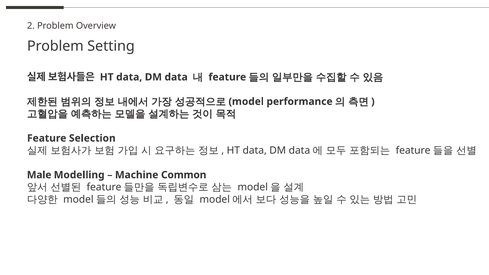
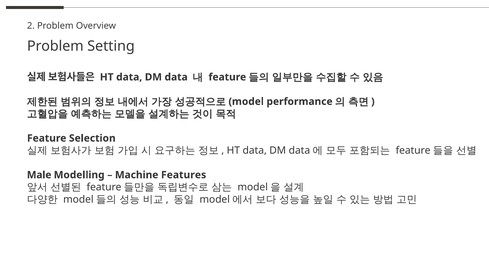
Common: Common -> Features
